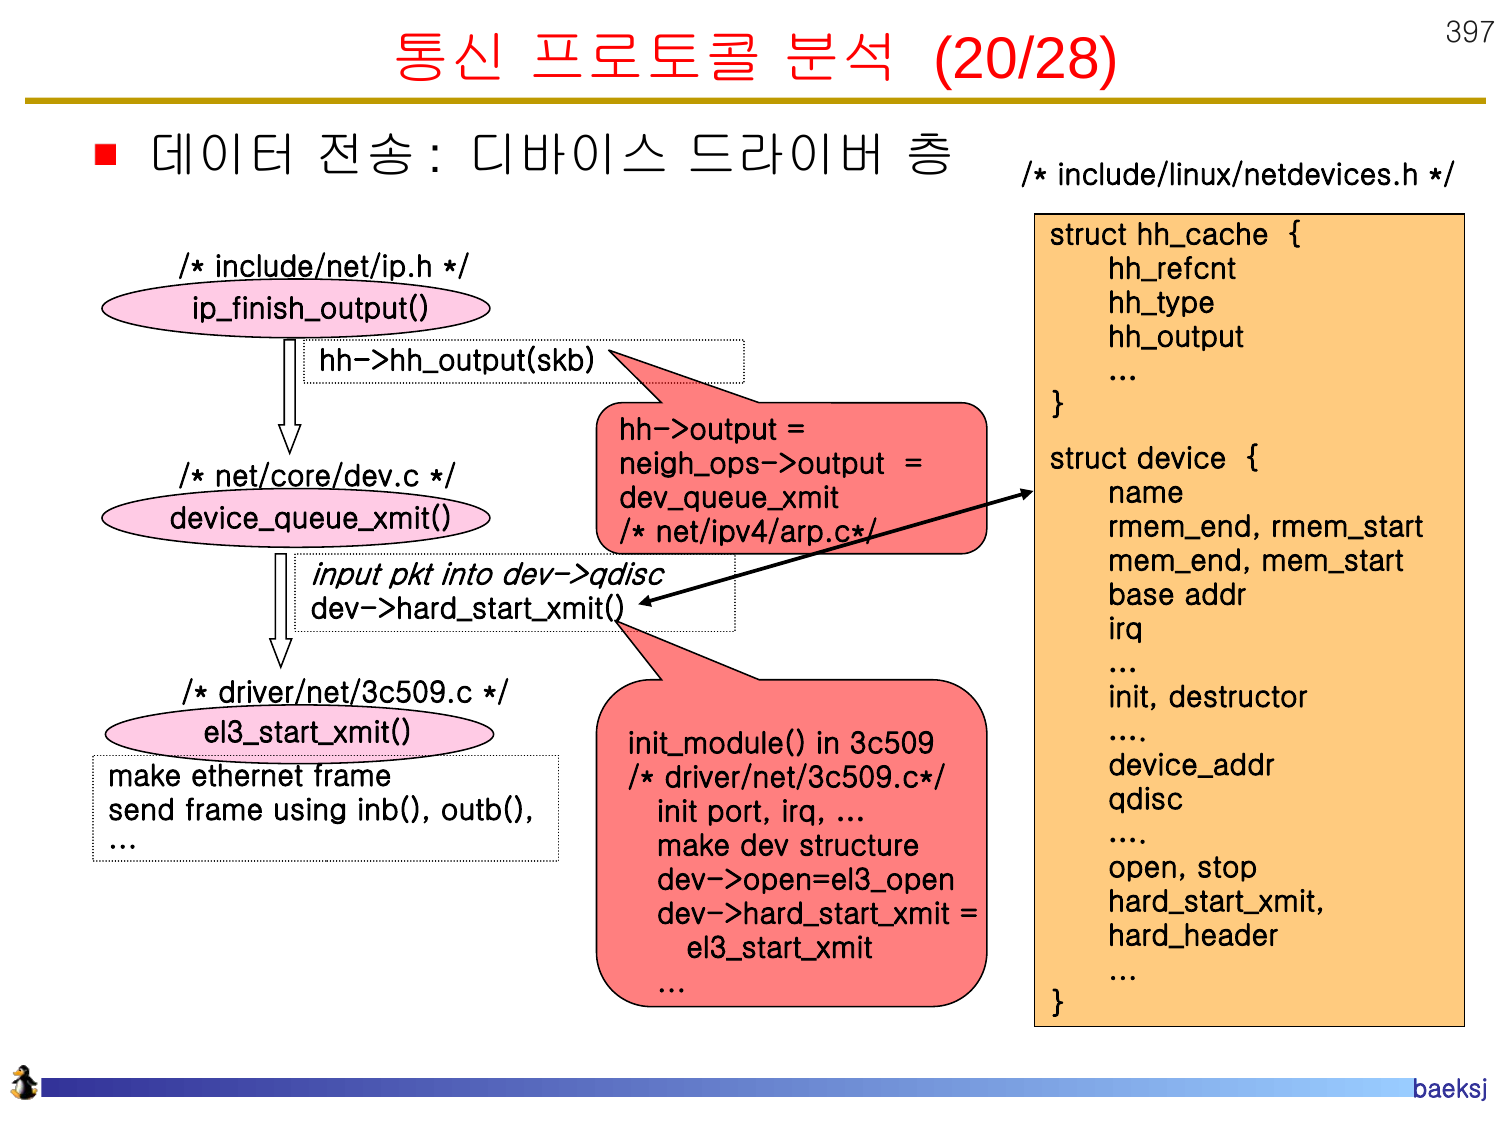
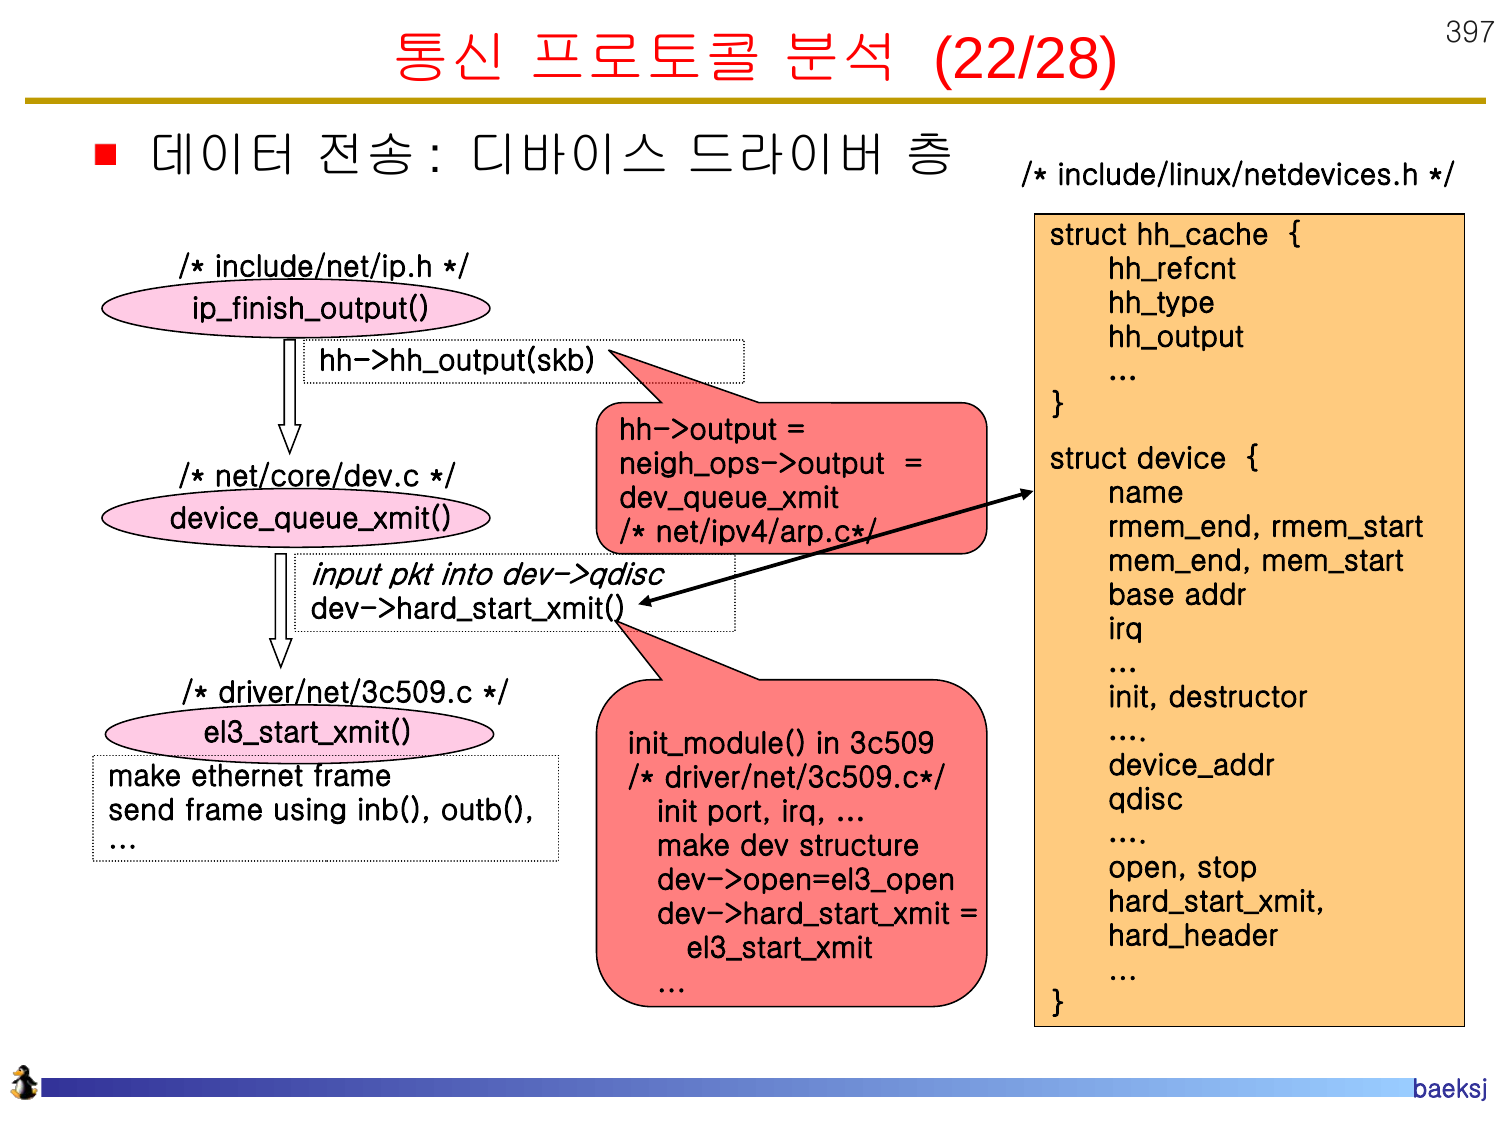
20/28: 20/28 -> 22/28
